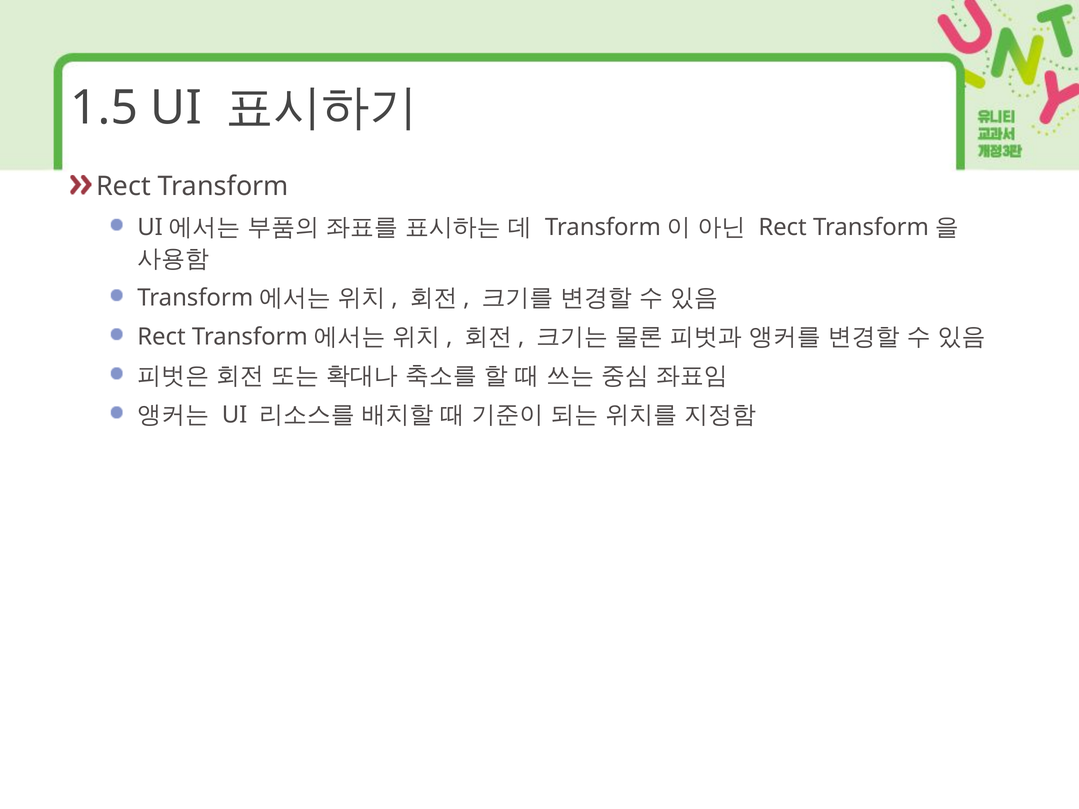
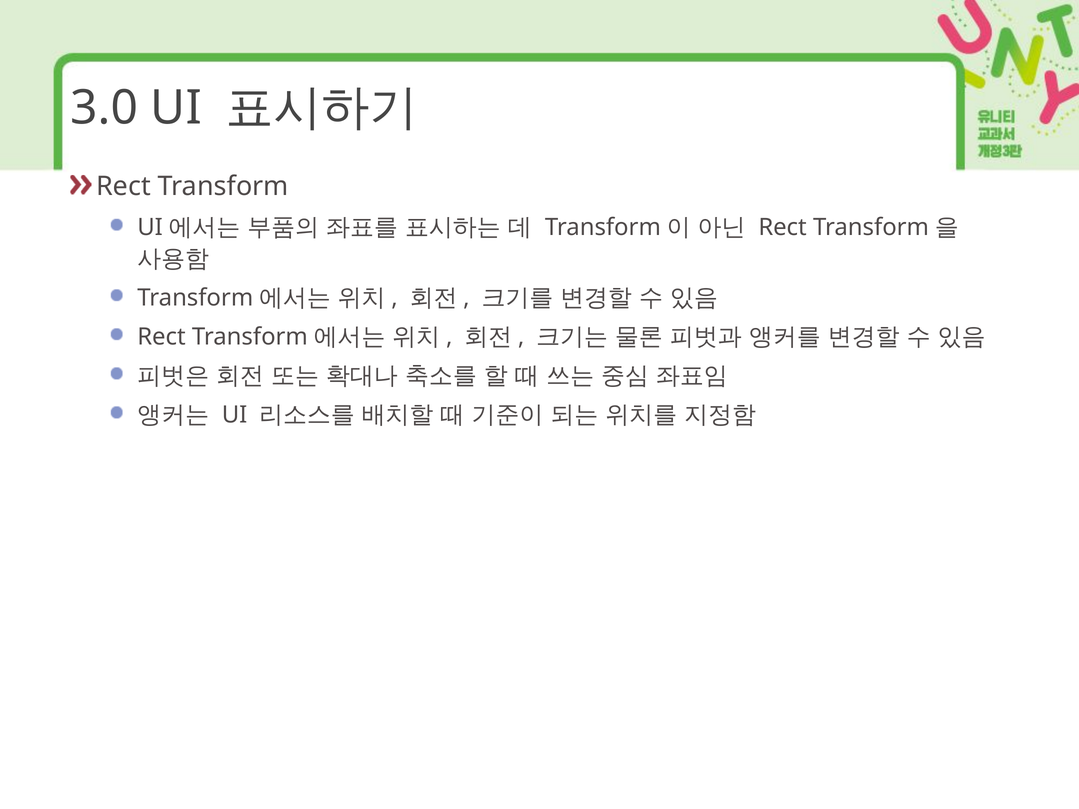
1.5: 1.5 -> 3.0
